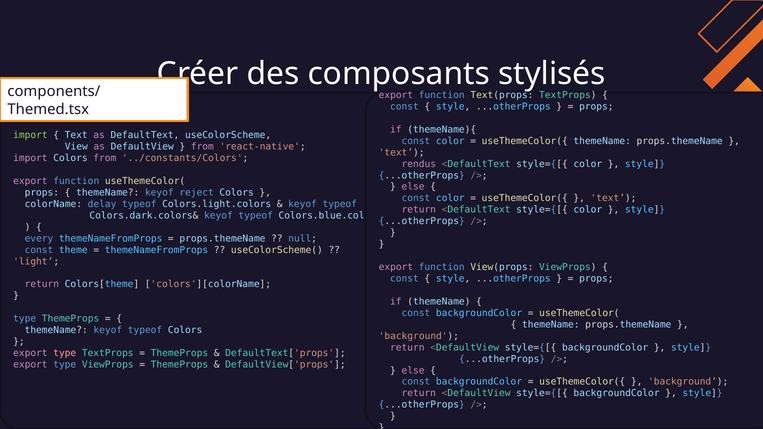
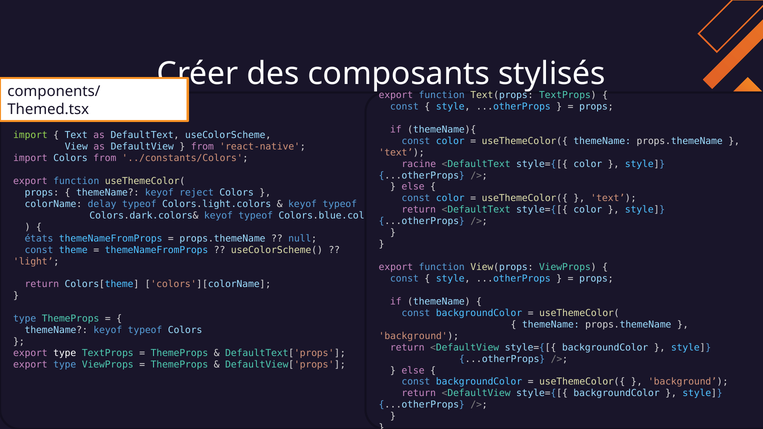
rendus: rendus -> racine
every: every -> états
type at (65, 353) colour: pink -> white
